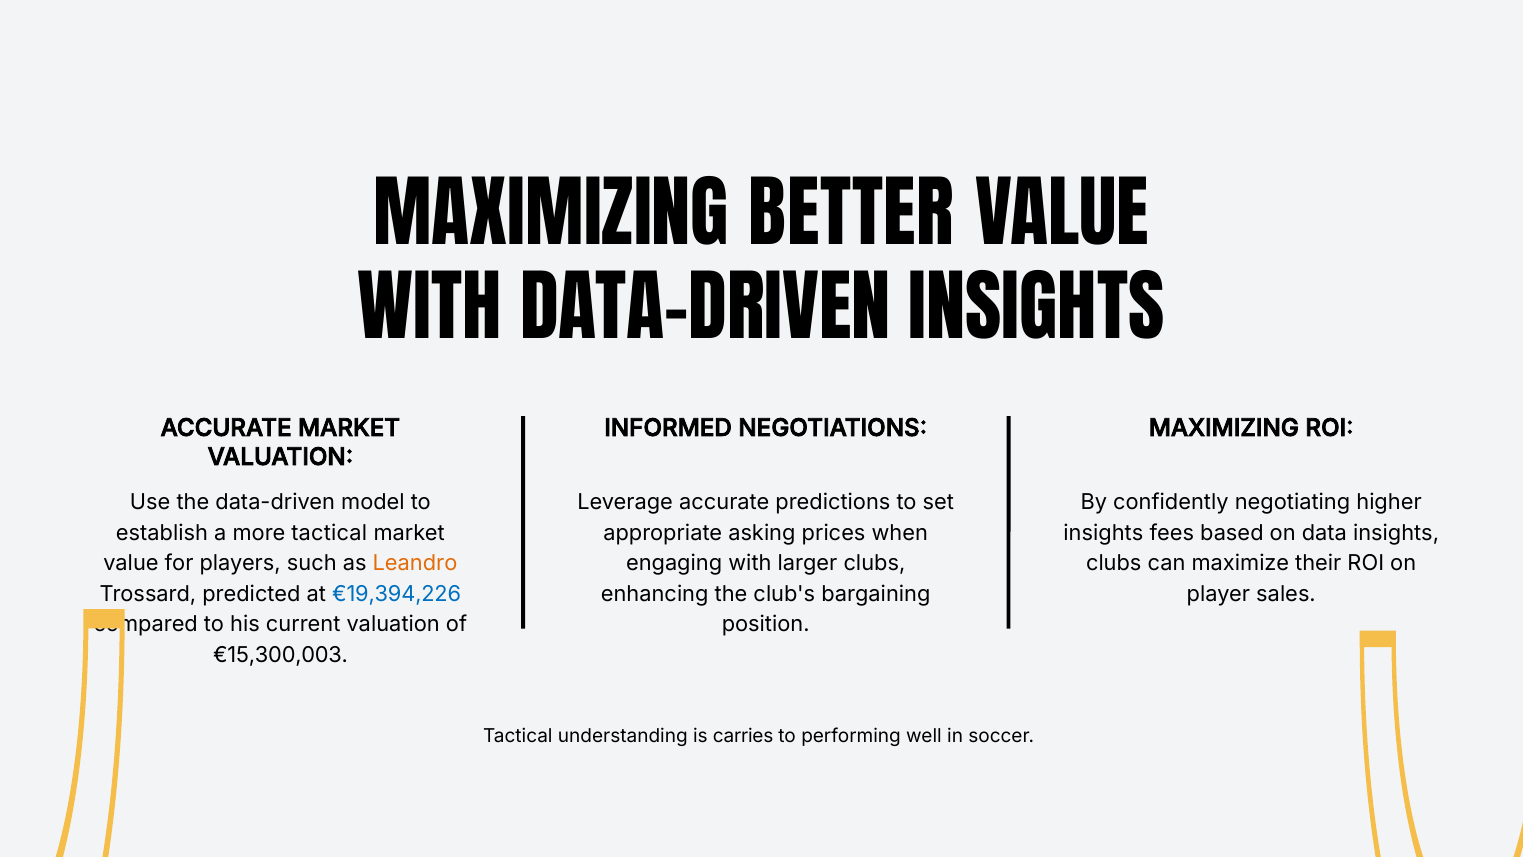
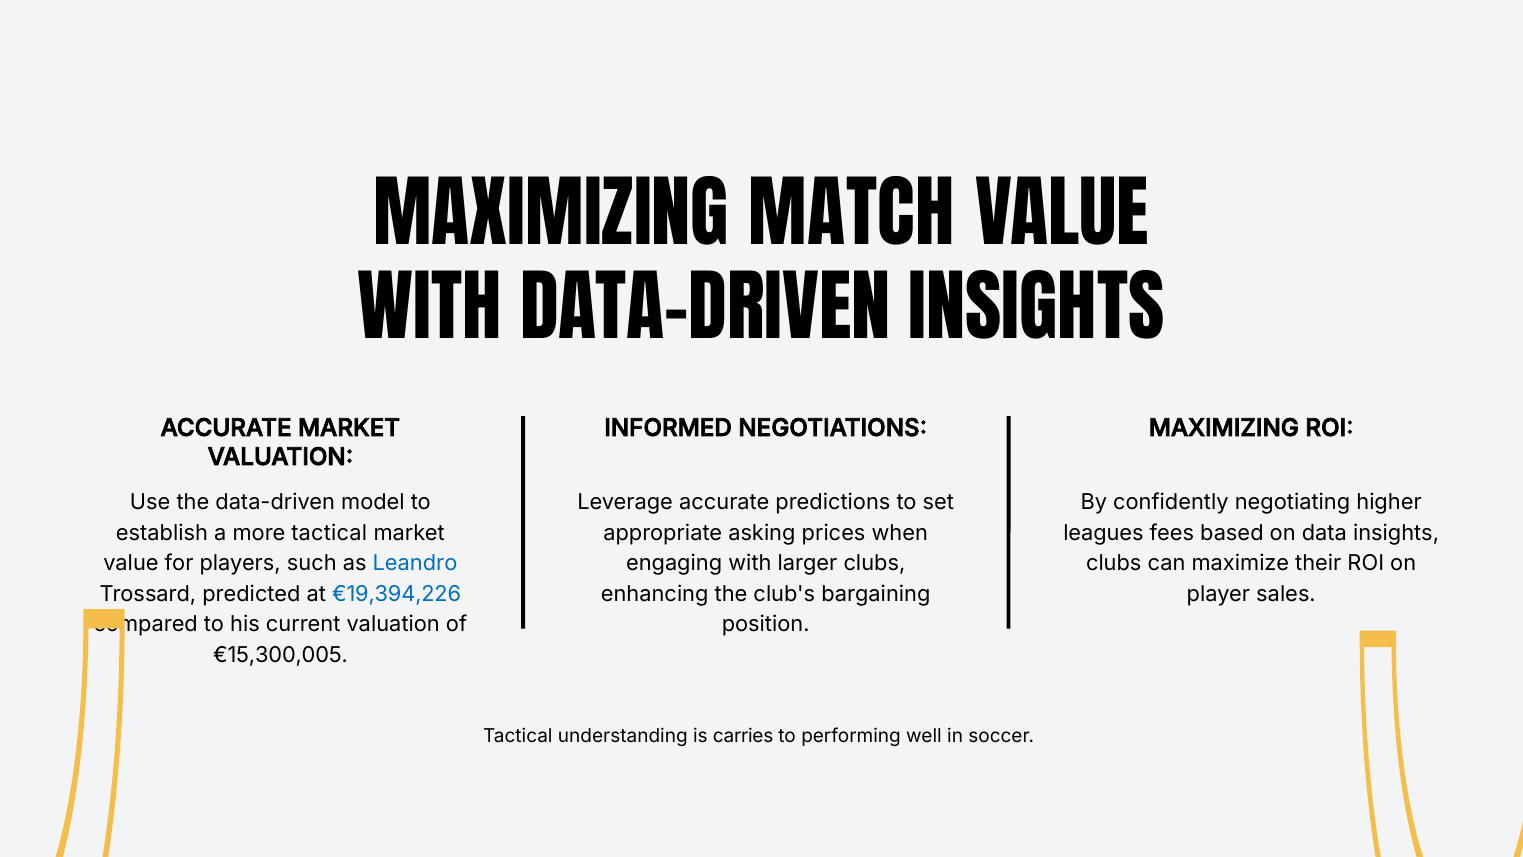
BETTER: BETTER -> MATCH
insights at (1103, 533): insights -> leagues
Leandro colour: orange -> blue
€15,300,003: €15,300,003 -> €15,300,005
